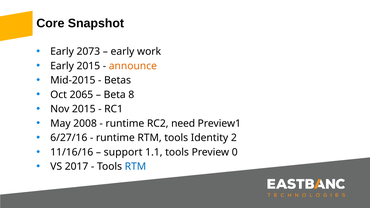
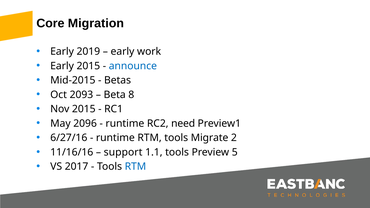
Snapshot: Snapshot -> Migration
2073: 2073 -> 2019
announce colour: orange -> blue
2065: 2065 -> 2093
2008: 2008 -> 2096
Identity: Identity -> Migrate
0: 0 -> 5
